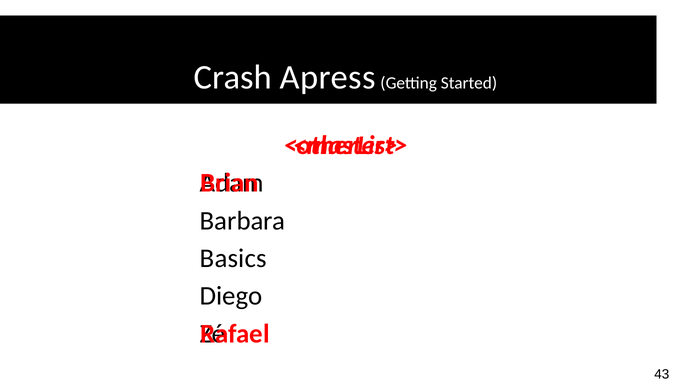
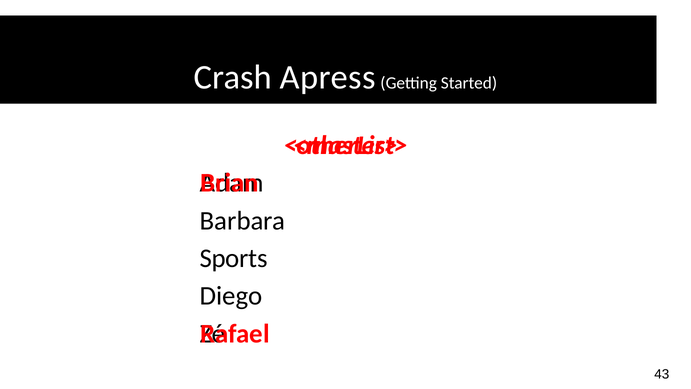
Basics: Basics -> Sports
